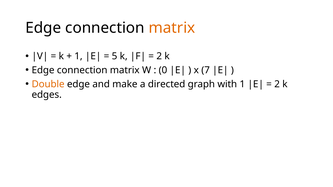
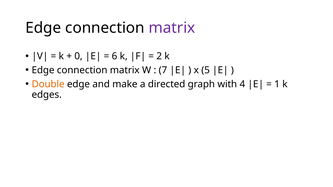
matrix at (172, 28) colour: orange -> purple
1 at (79, 56): 1 -> 0
5: 5 -> 6
0: 0 -> 7
7: 7 -> 5
with 1: 1 -> 4
2 at (277, 84): 2 -> 1
